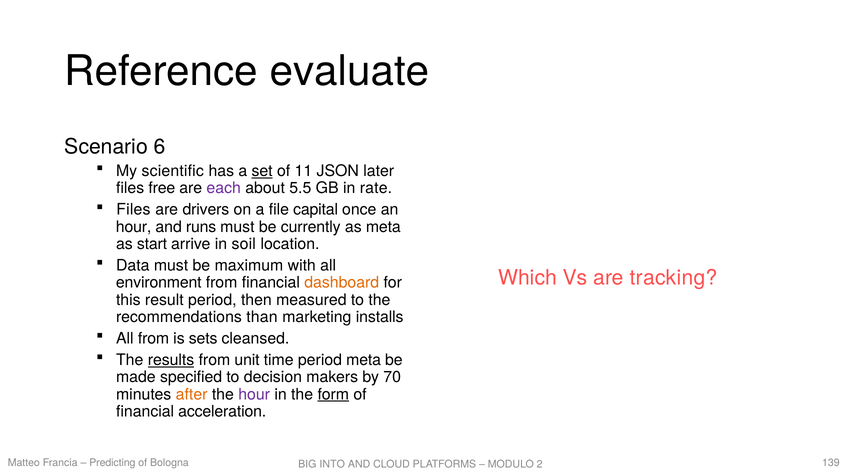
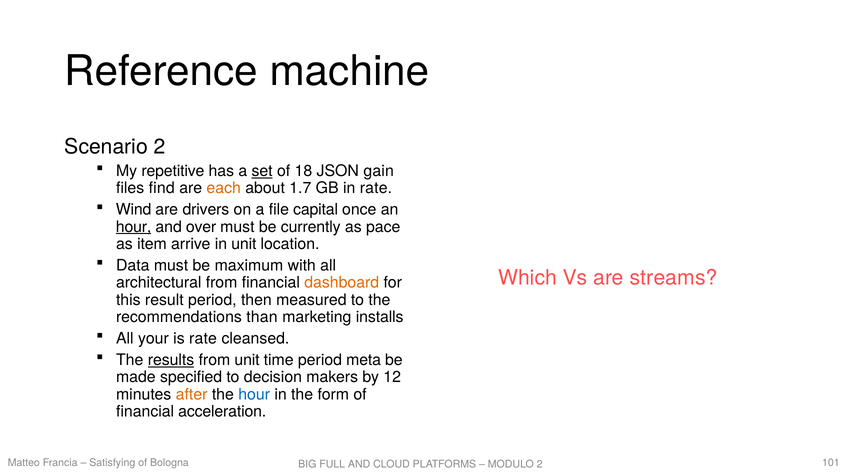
evaluate: evaluate -> machine
Scenario 6: 6 -> 2
scientific: scientific -> repetitive
11: 11 -> 18
later: later -> gain
free: free -> find
each colour: purple -> orange
5.5: 5.5 -> 1.7
Files at (133, 210): Files -> Wind
hour at (134, 227) underline: none -> present
runs: runs -> over
as meta: meta -> pace
start: start -> item
in soil: soil -> unit
tracking: tracking -> streams
environment: environment -> architectural
All from: from -> your
is sets: sets -> rate
70: 70 -> 12
hour at (254, 394) colour: purple -> blue
form underline: present -> none
Predicting: Predicting -> Satisfying
139: 139 -> 101
INTO: INTO -> FULL
